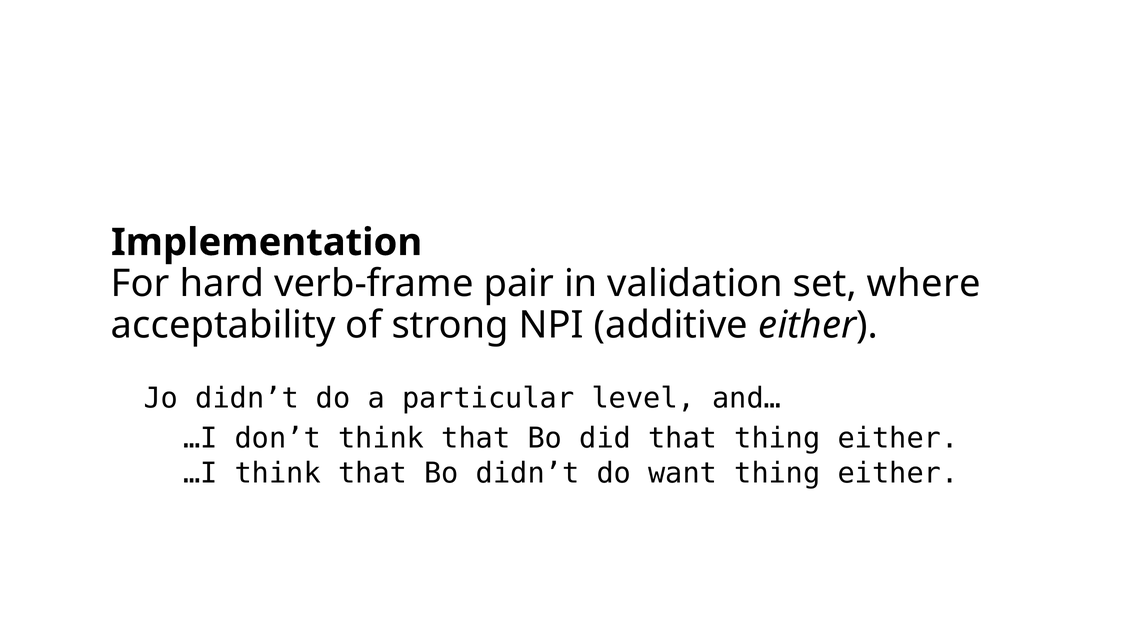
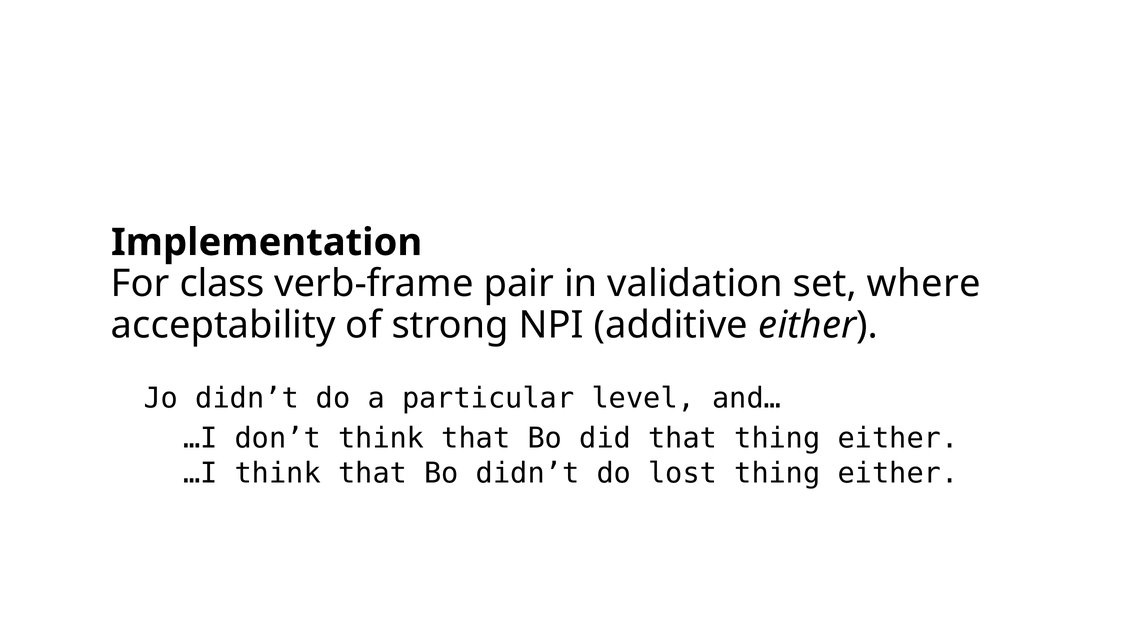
hard: hard -> class
want: want -> lost
